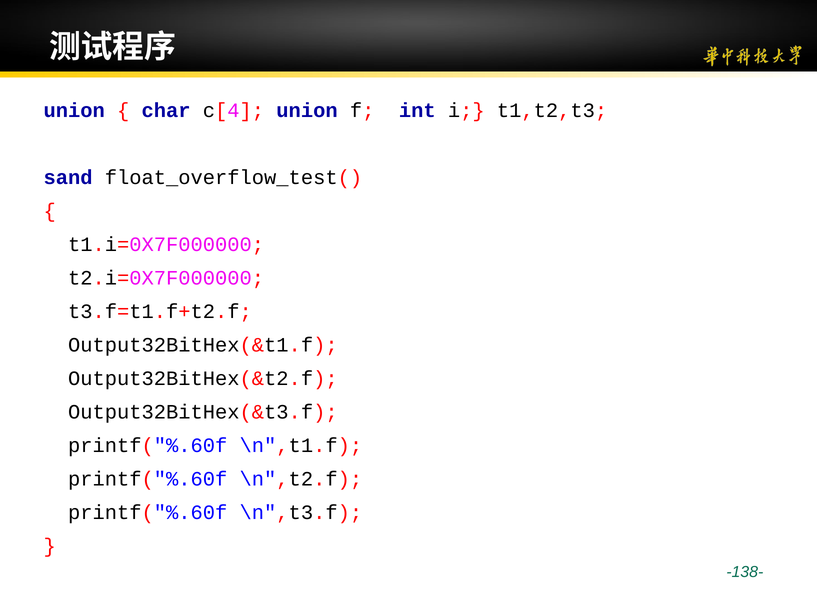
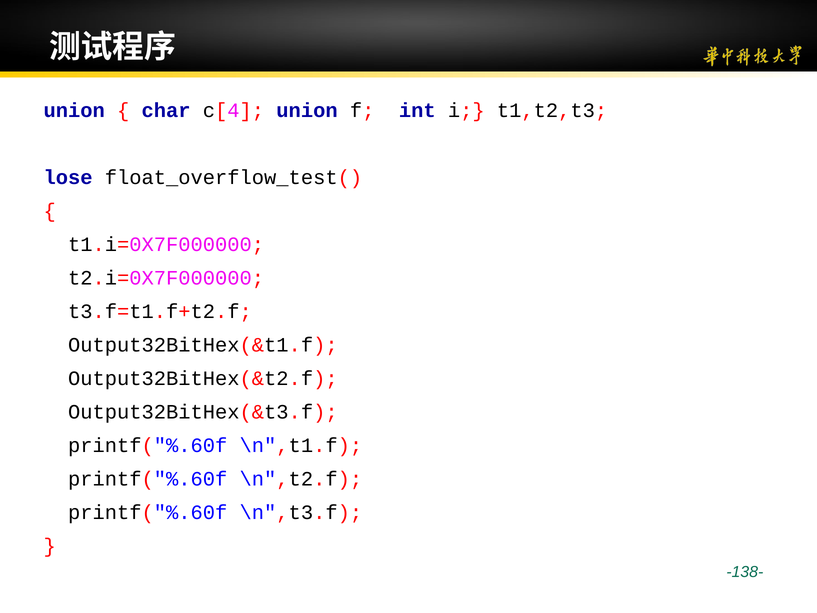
sand: sand -> lose
